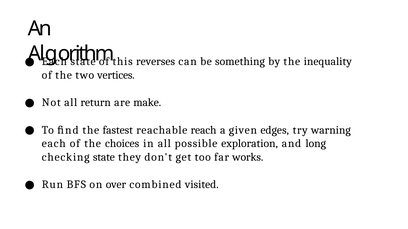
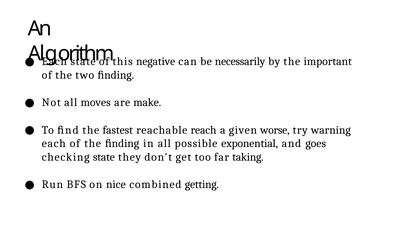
reverses: reverses -> negative
something: something -> necessarily
inequality: inequality -> important
two vertices: vertices -> ﬁnding
return: return -> moves
edges: edges -> worse
the choices: choices -> ﬁnding
exploration: exploration -> exponential
long: long -> goes
works: works -> taking
over: over -> nice
visited: visited -> getting
